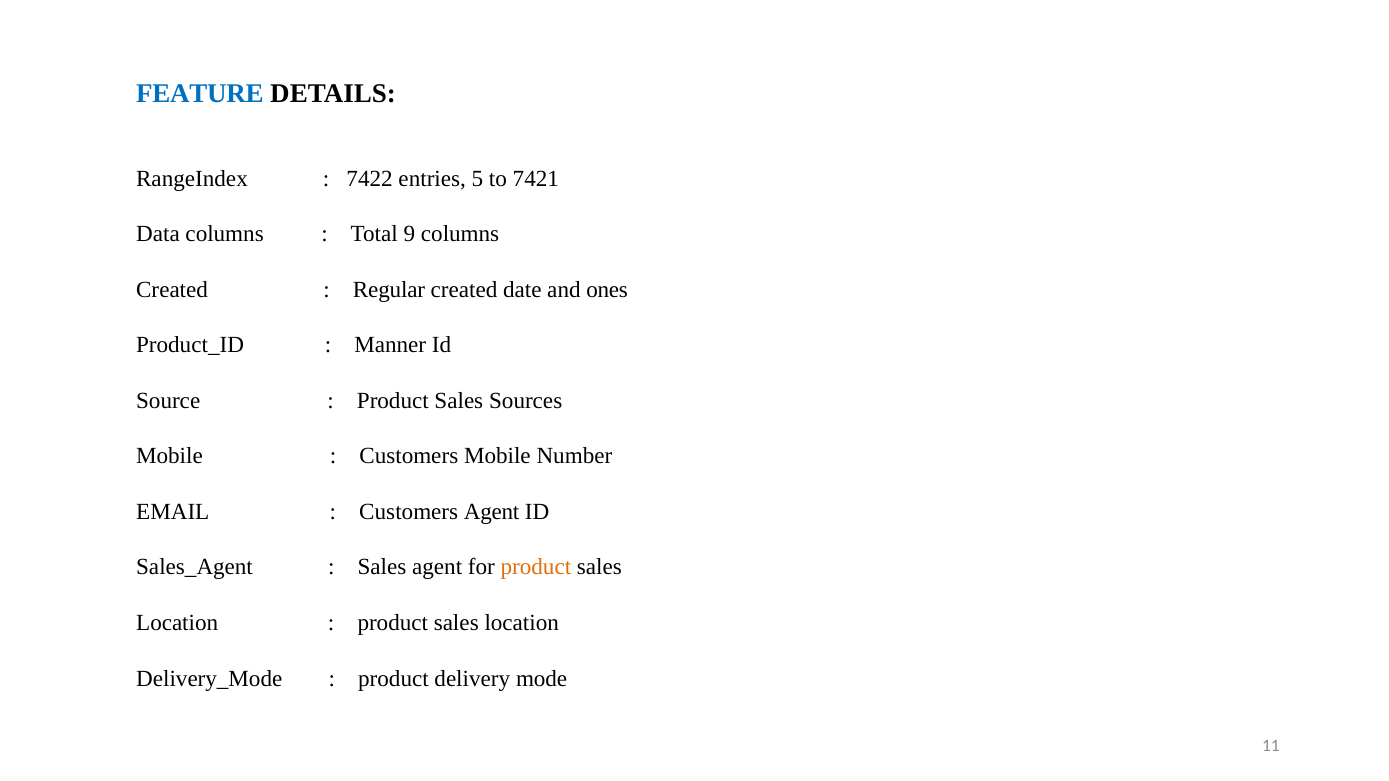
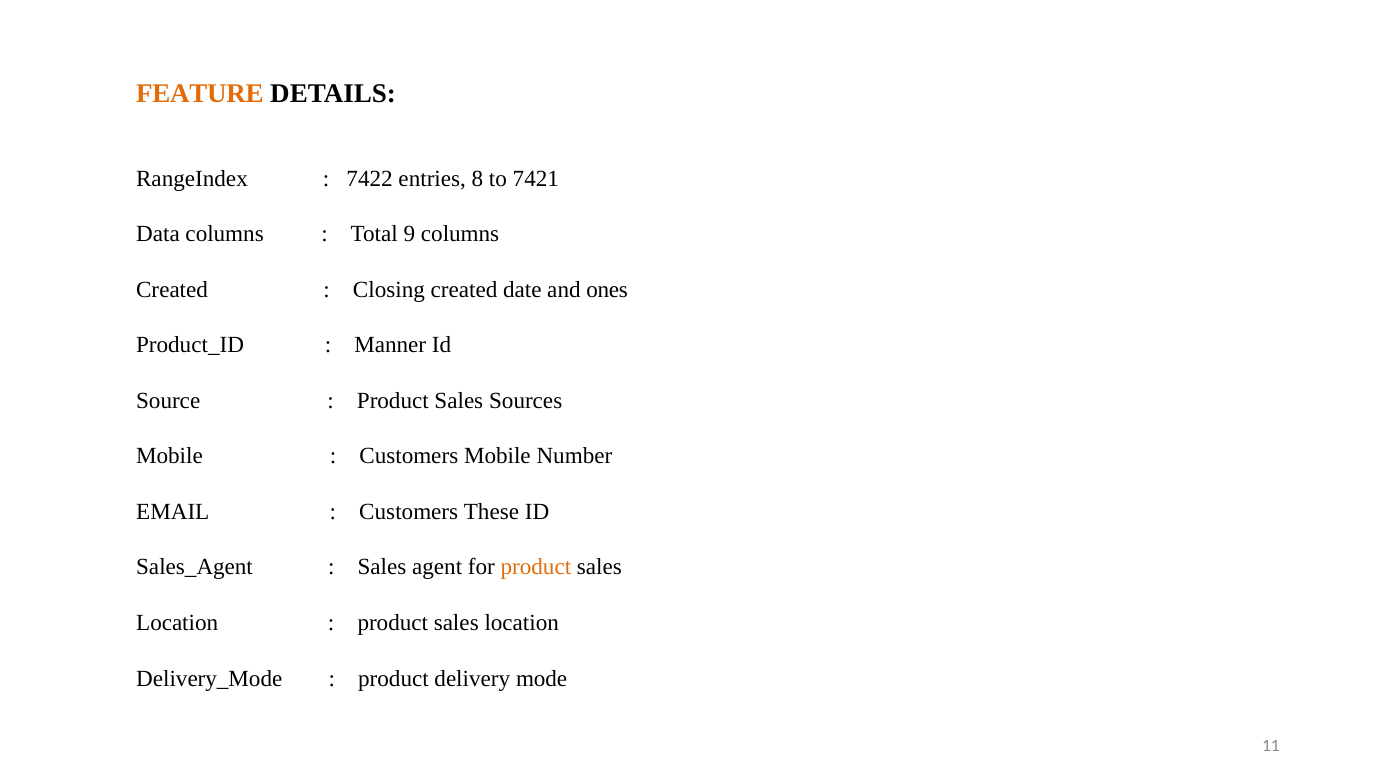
FEATURE colour: blue -> orange
5: 5 -> 8
Regular: Regular -> Closing
Customers Agent: Agent -> These
